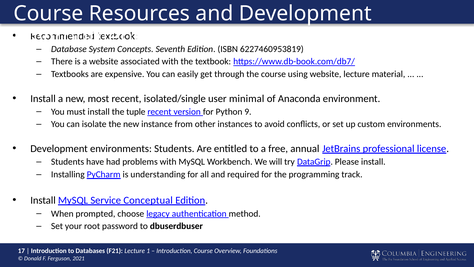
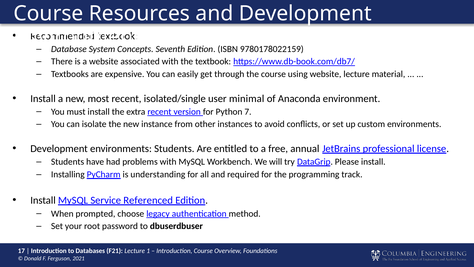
6227460953819: 6227460953819 -> 9780178022159
tuple: tuple -> extra
9: 9 -> 7
Conceptual: Conceptual -> Referenced
